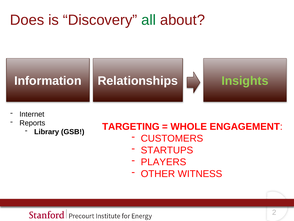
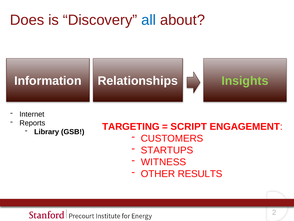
all colour: green -> blue
WHOLE: WHOLE -> SCRIPT
PLAYERS: PLAYERS -> WITNESS
WITNESS: WITNESS -> RESULTS
